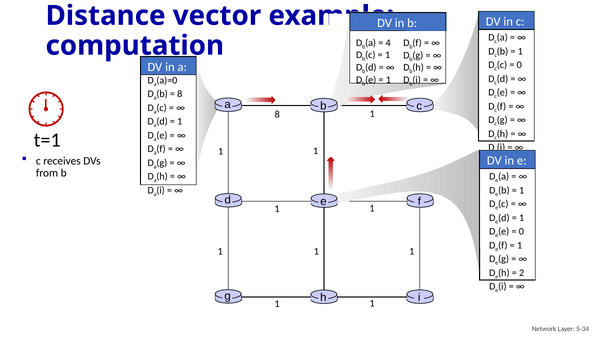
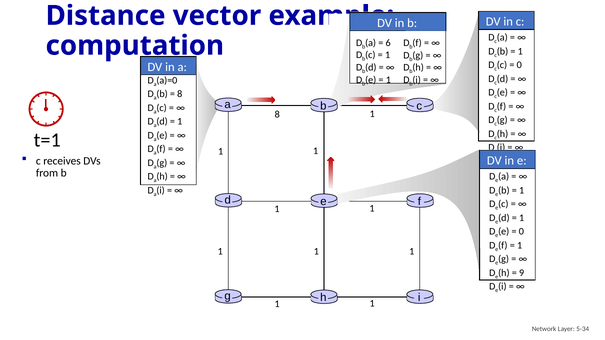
4: 4 -> 6
2: 2 -> 9
